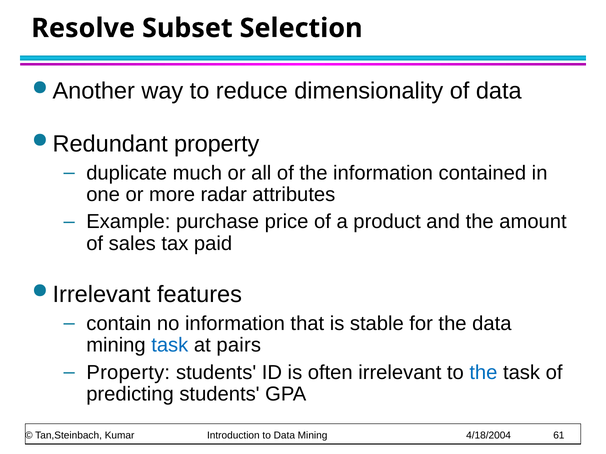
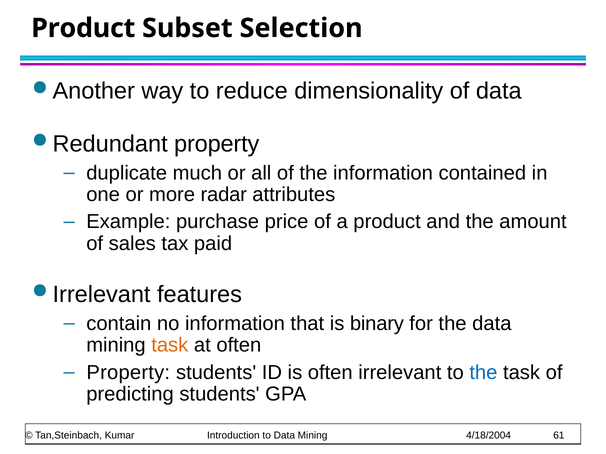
Resolve at (83, 28): Resolve -> Product
stable: stable -> binary
task at (170, 346) colour: blue -> orange
at pairs: pairs -> often
